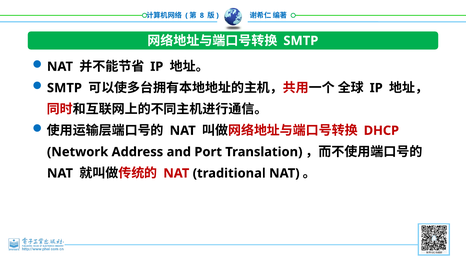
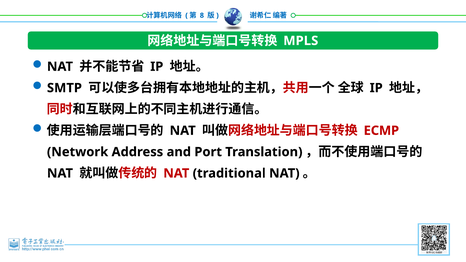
SMTP at (301, 41): SMTP -> MPLS
DHCP: DHCP -> ECMP
